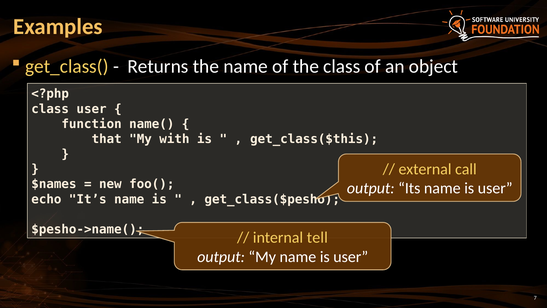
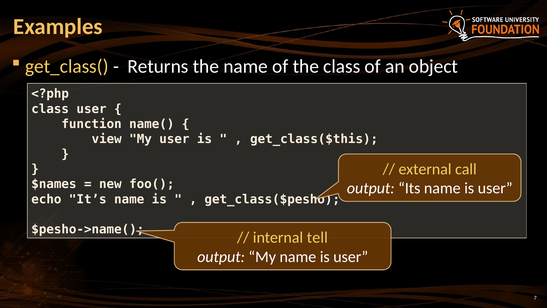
that: that -> view
My with: with -> user
